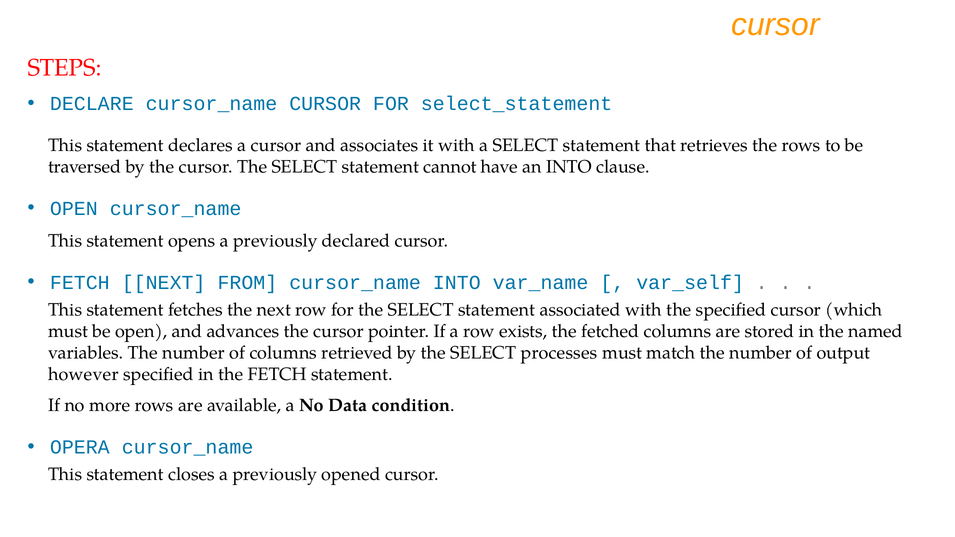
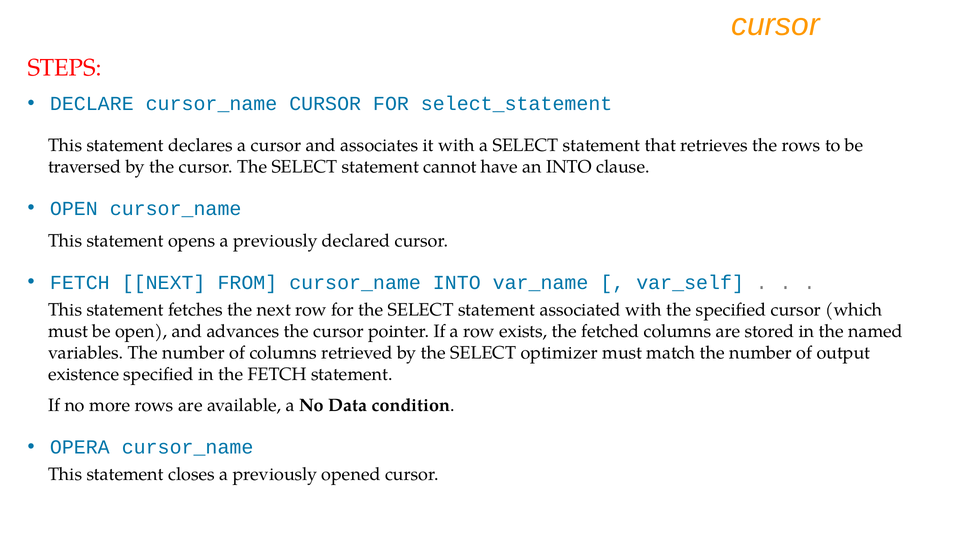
processes: processes -> optimizer
however: however -> existence
